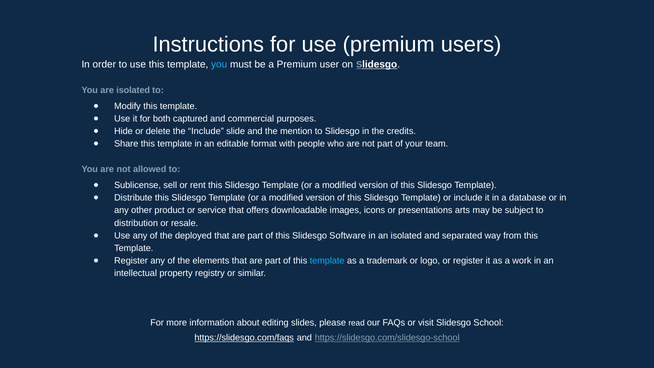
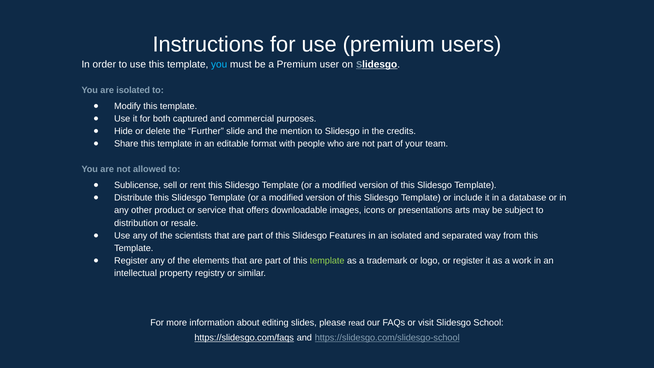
the Include: Include -> Further
deployed: deployed -> scientists
Software: Software -> Features
template at (327, 261) colour: light blue -> light green
